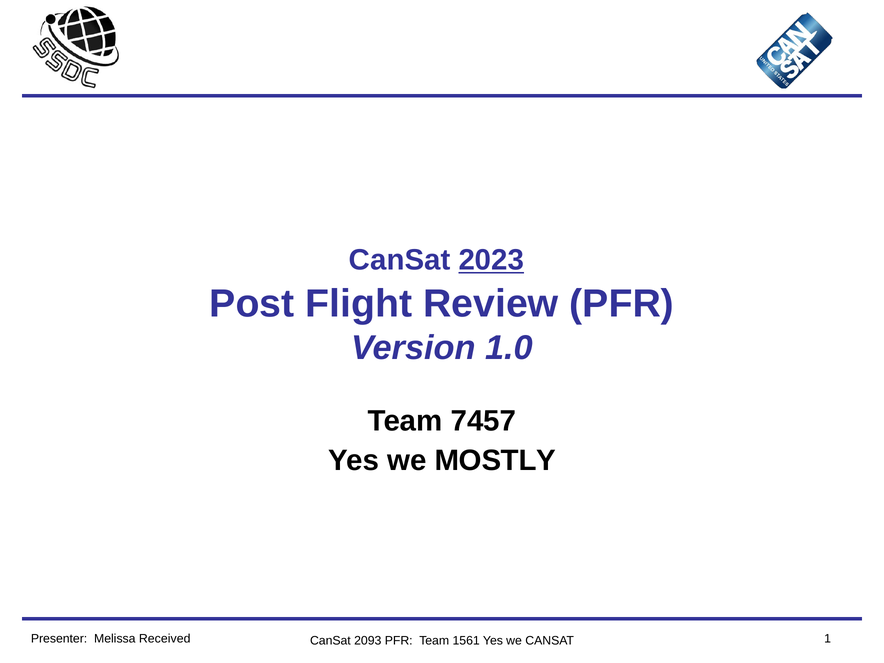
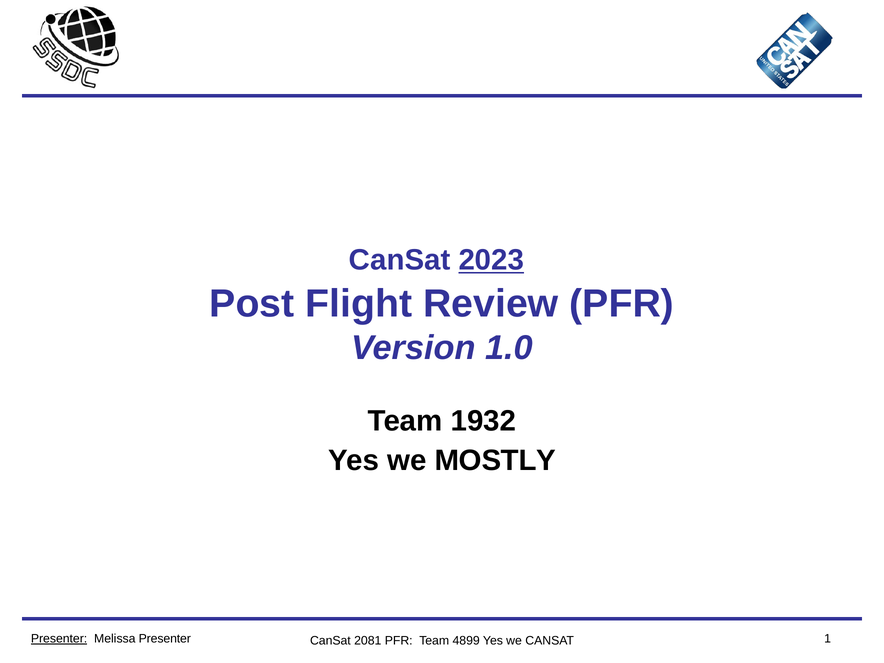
7457: 7457 -> 1932
Presenter at (59, 639) underline: none -> present
Melissa Received: Received -> Presenter
2093: 2093 -> 2081
1561: 1561 -> 4899
